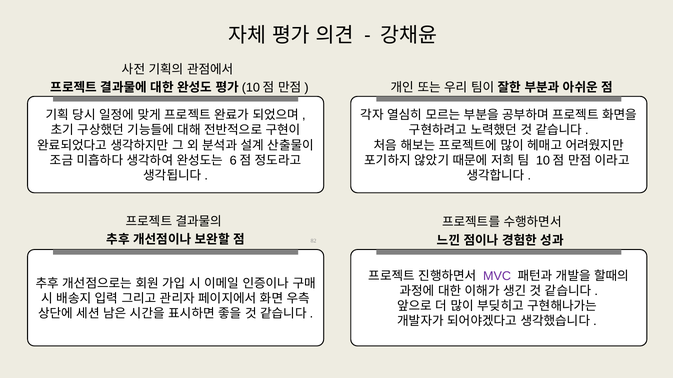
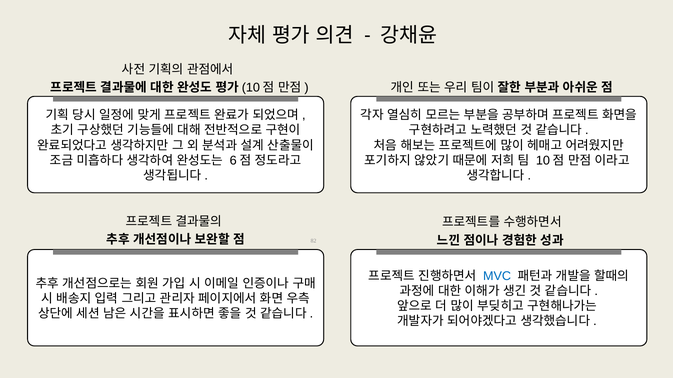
MVC colour: purple -> blue
